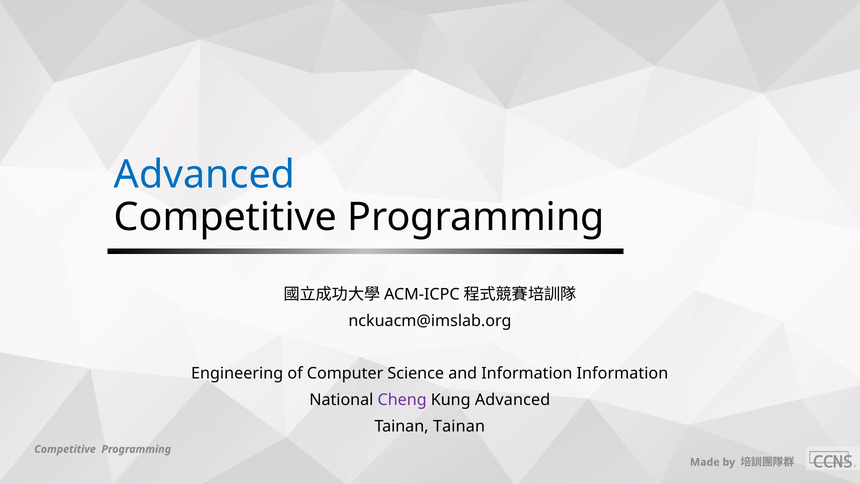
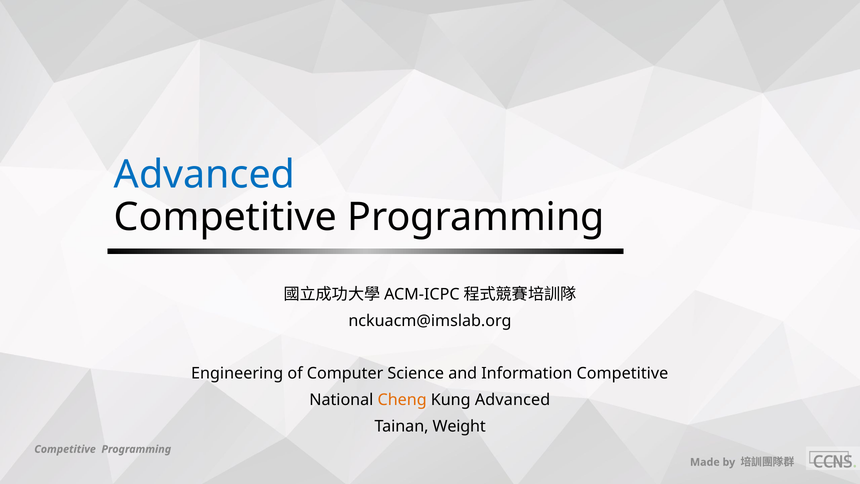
Information Information: Information -> Competitive
Cheng colour: purple -> orange
Tainan Tainan: Tainan -> Weight
